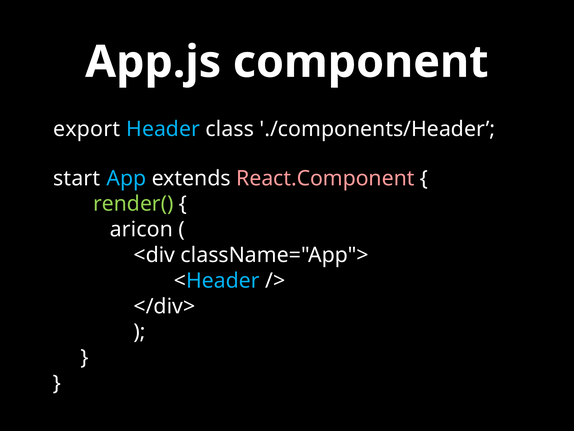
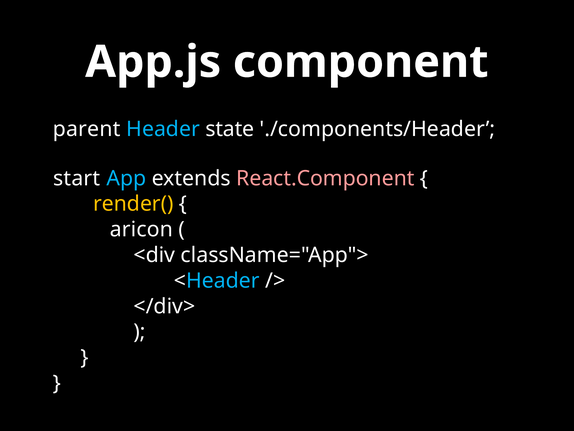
export: export -> parent
class: class -> state
render( colour: light green -> yellow
